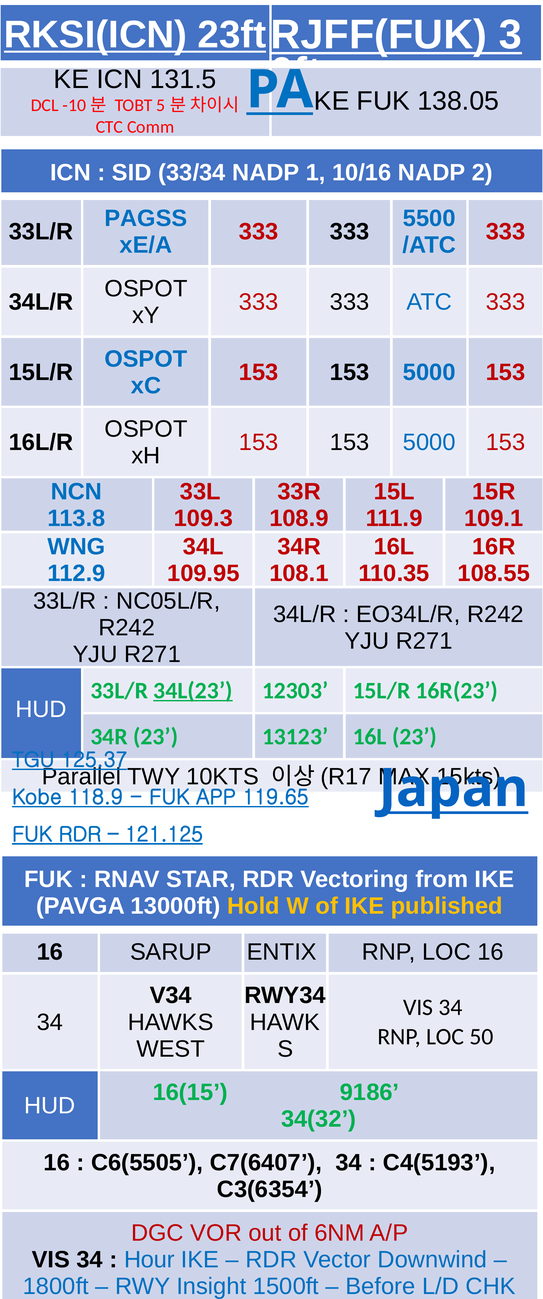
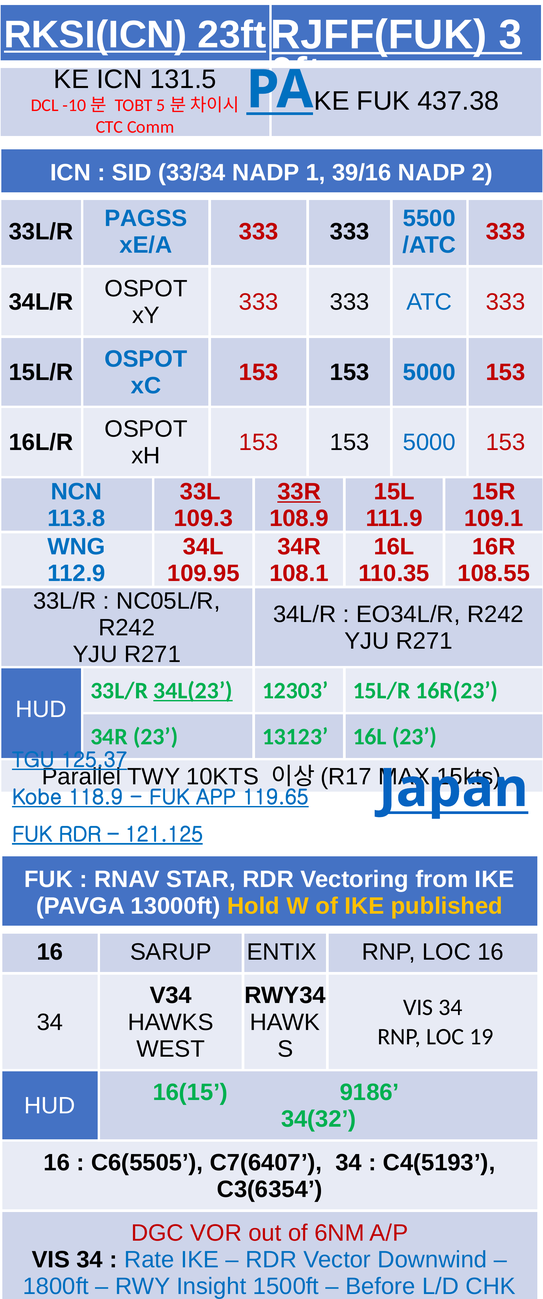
138.05: 138.05 -> 437.38
10/16: 10/16 -> 39/16
33R underline: none -> present
50: 50 -> 19
Hour: Hour -> Rate
